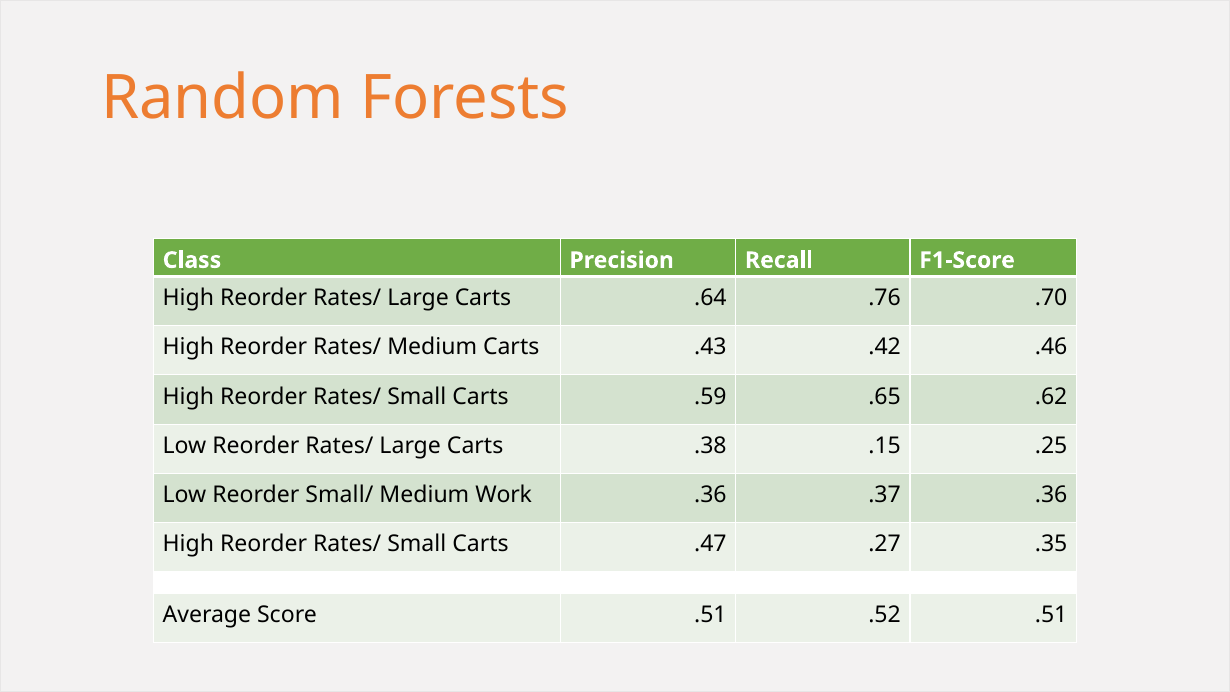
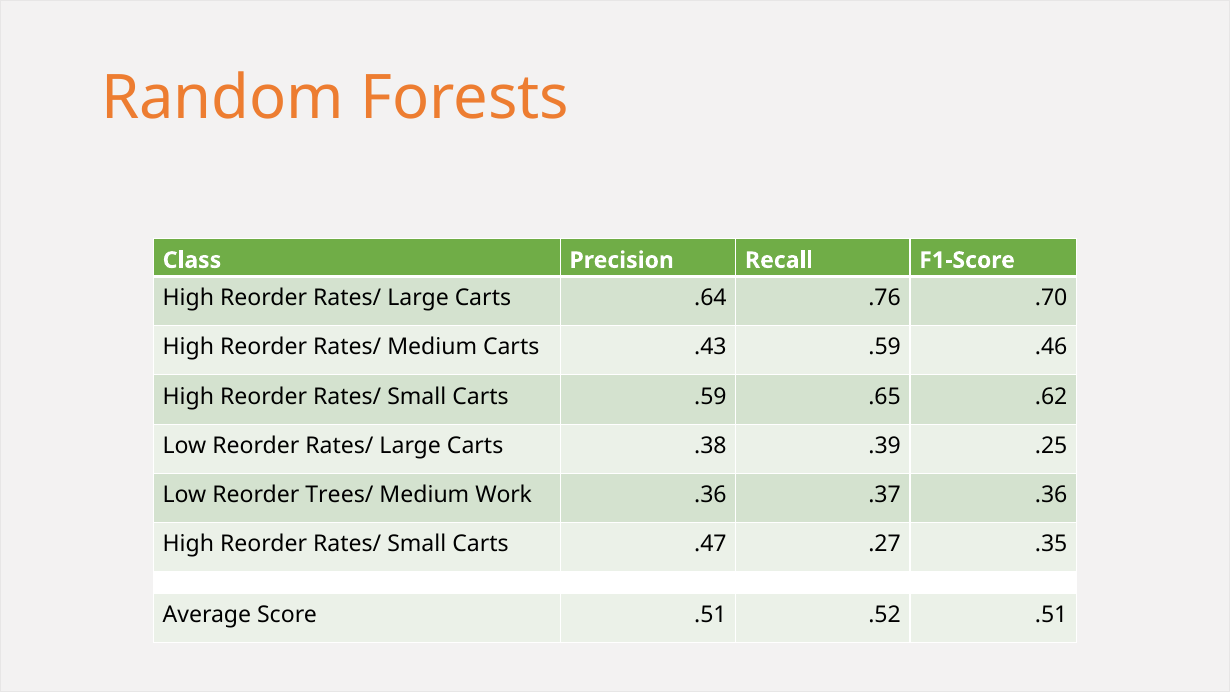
.43 .42: .42 -> .59
.15: .15 -> .39
Small/: Small/ -> Trees/
